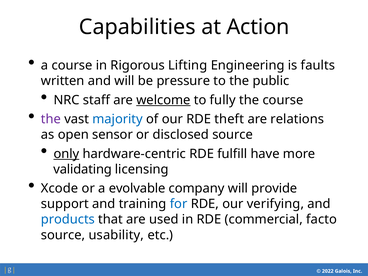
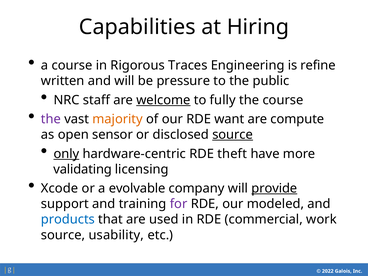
Action: Action -> Hiring
Lifting: Lifting -> Traces
faults: faults -> refine
majority colour: blue -> orange
theft: theft -> want
relations: relations -> compute
source at (233, 135) underline: none -> present
fulfill: fulfill -> theft
provide underline: none -> present
for colour: blue -> purple
verifying: verifying -> modeled
facto: facto -> work
